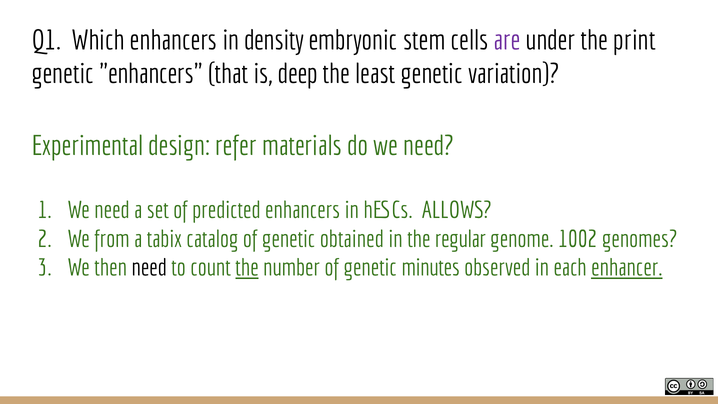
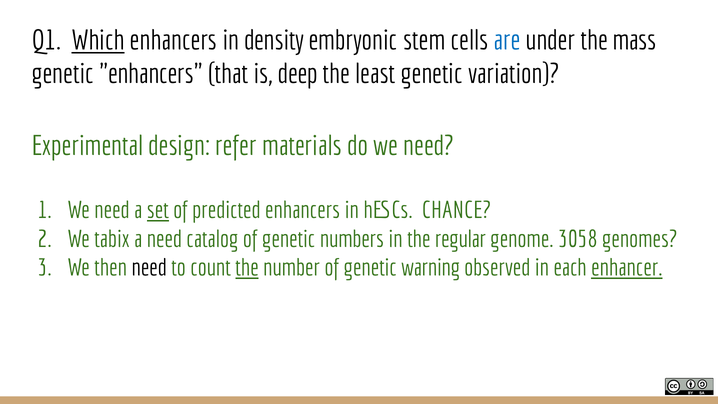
Which underline: none -> present
are colour: purple -> blue
print: print -> mass
set underline: none -> present
ALLOWS: ALLOWS -> CHANCE
from: from -> tabix
a tabix: tabix -> need
obtained: obtained -> numbers
1002: 1002 -> 3058
minutes: minutes -> warning
